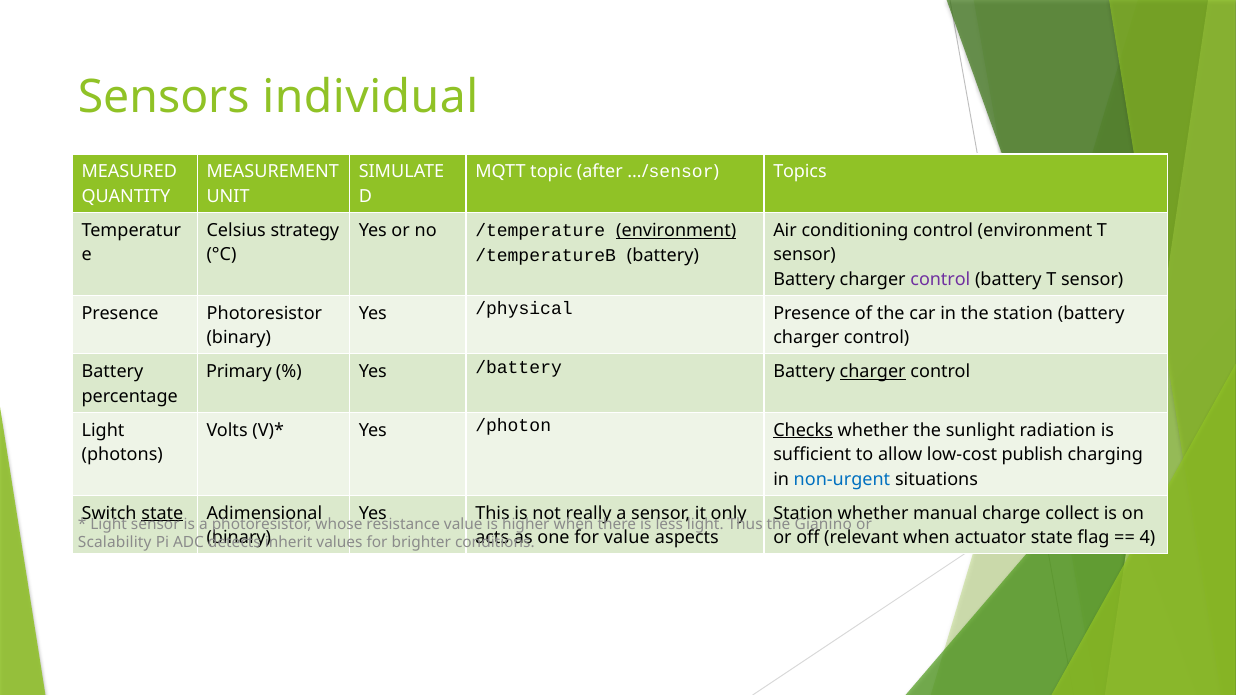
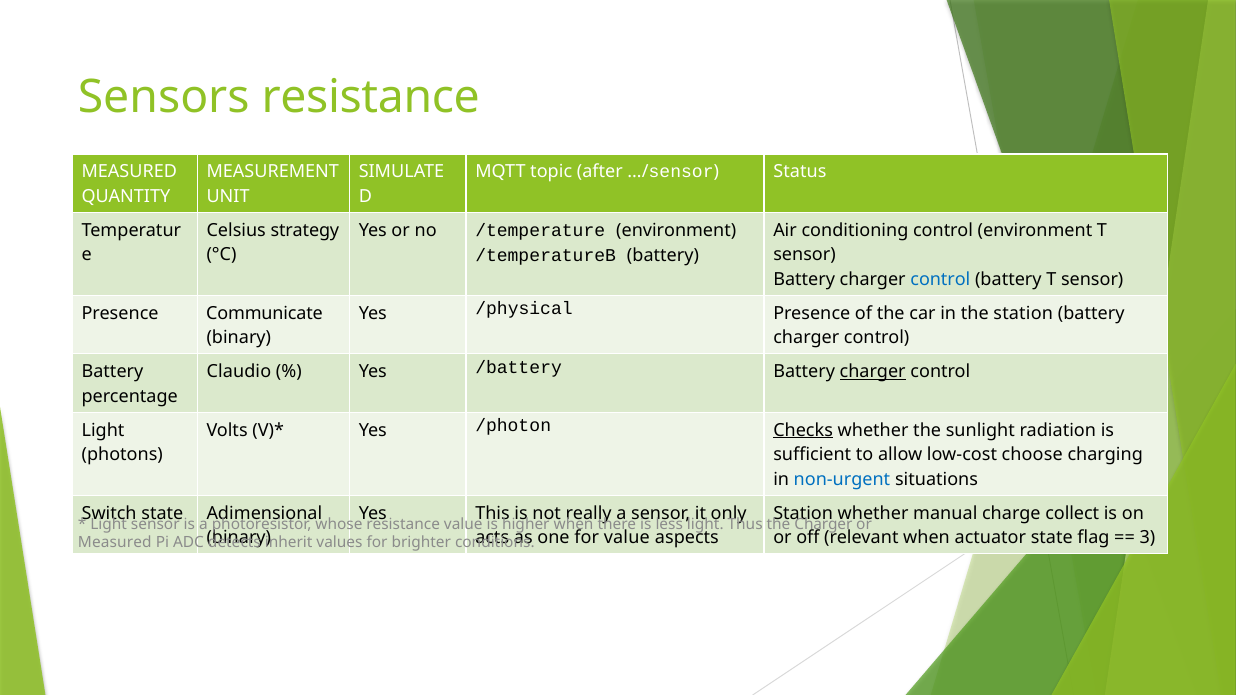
Sensors individual: individual -> resistance
Topics: Topics -> Status
environment at (676, 230) underline: present -> none
control at (940, 280) colour: purple -> blue
Presence Photoresistor: Photoresistor -> Communicate
Primary: Primary -> Claudio
publish: publish -> choose
state at (162, 513) underline: present -> none
the Gianino: Gianino -> Charger
4: 4 -> 3
Scalability at (115, 543): Scalability -> Measured
